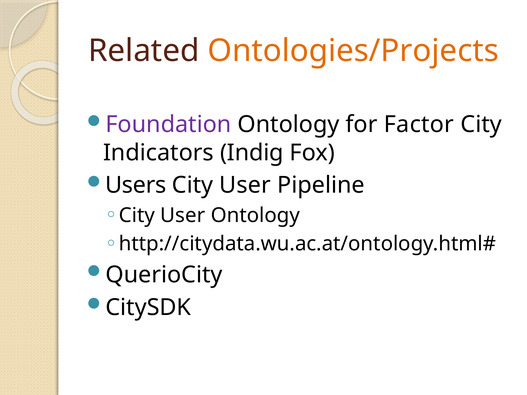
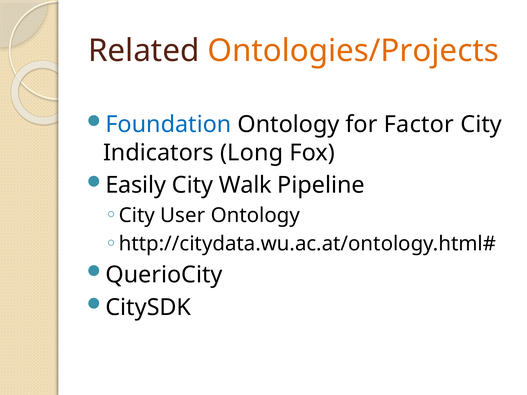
Foundation colour: purple -> blue
Indig: Indig -> Long
Users: Users -> Easily
User at (245, 185): User -> Walk
